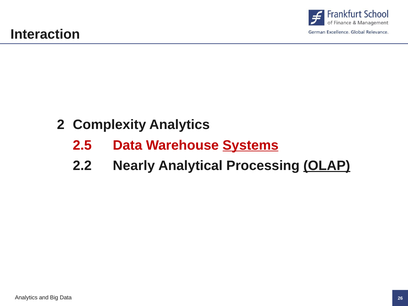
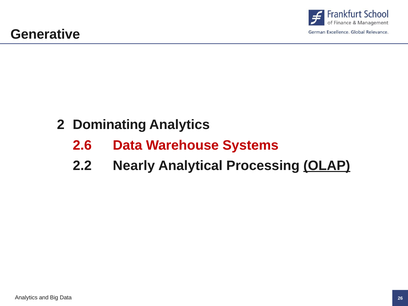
Interaction: Interaction -> Generative
Complexity: Complexity -> Dominating
2.5: 2.5 -> 2.6
Systems underline: present -> none
